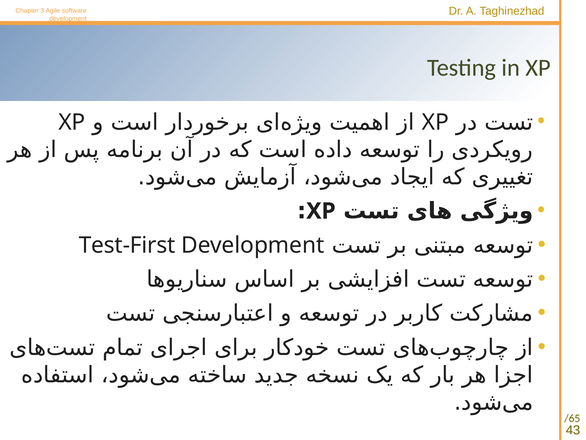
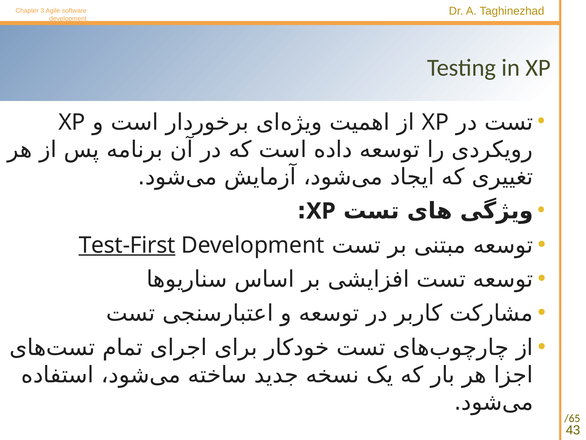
Test-First underline: none -> present
